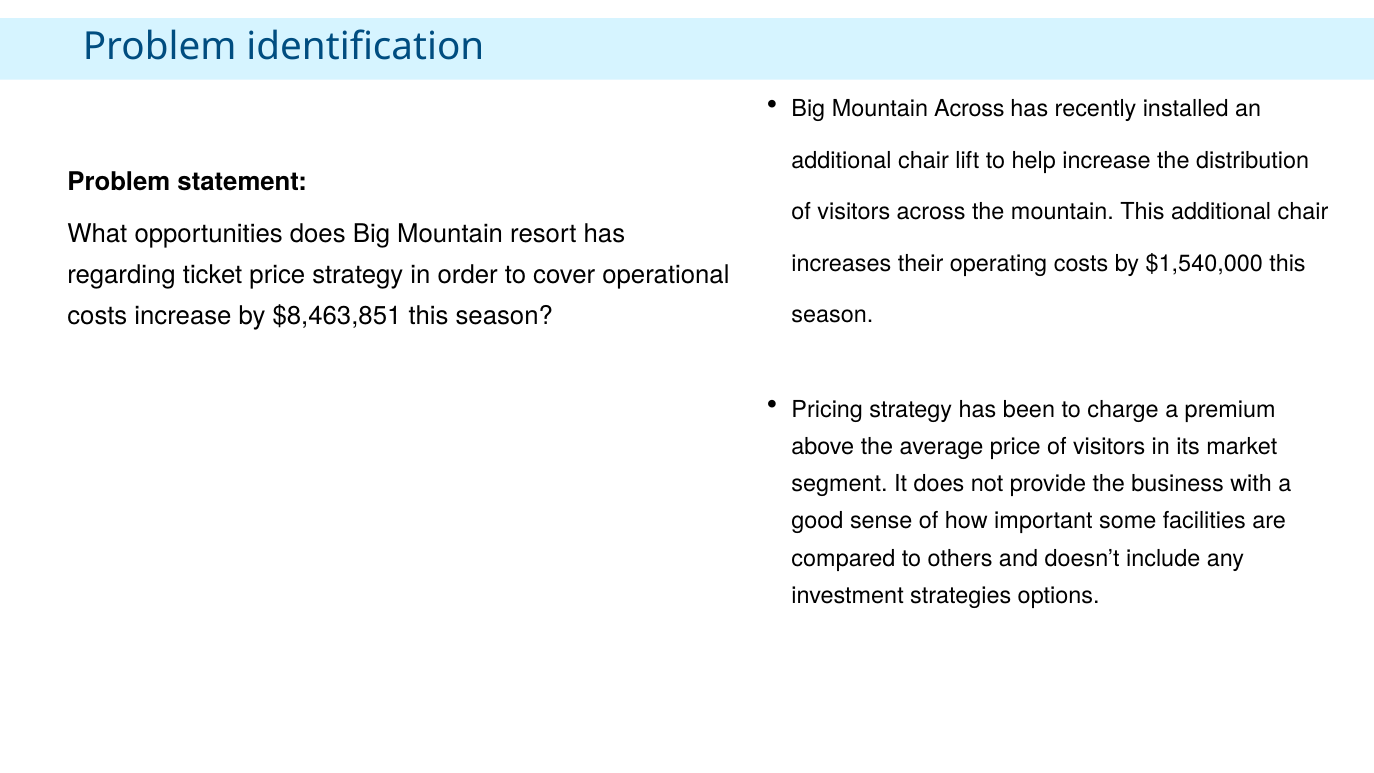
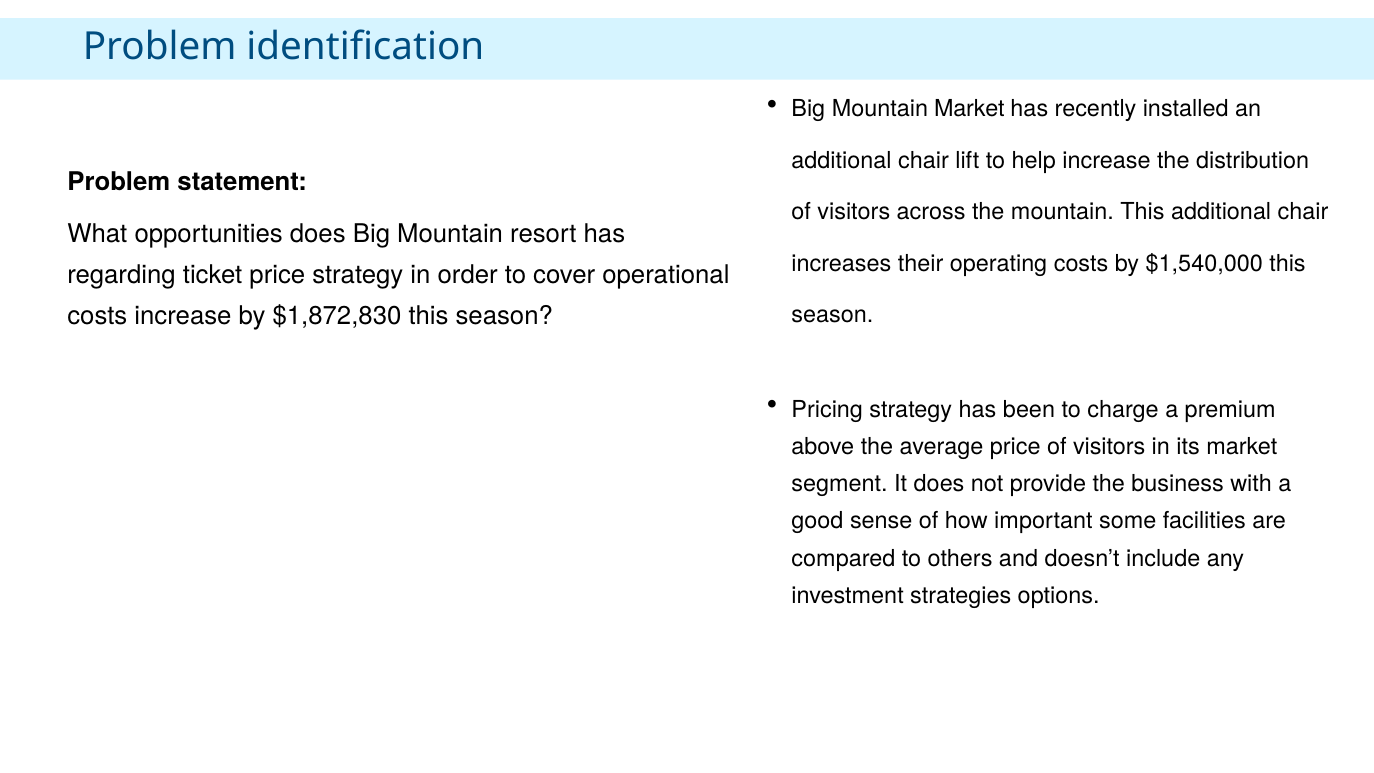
Mountain Across: Across -> Market
$8,463,851: $8,463,851 -> $1,872,830
